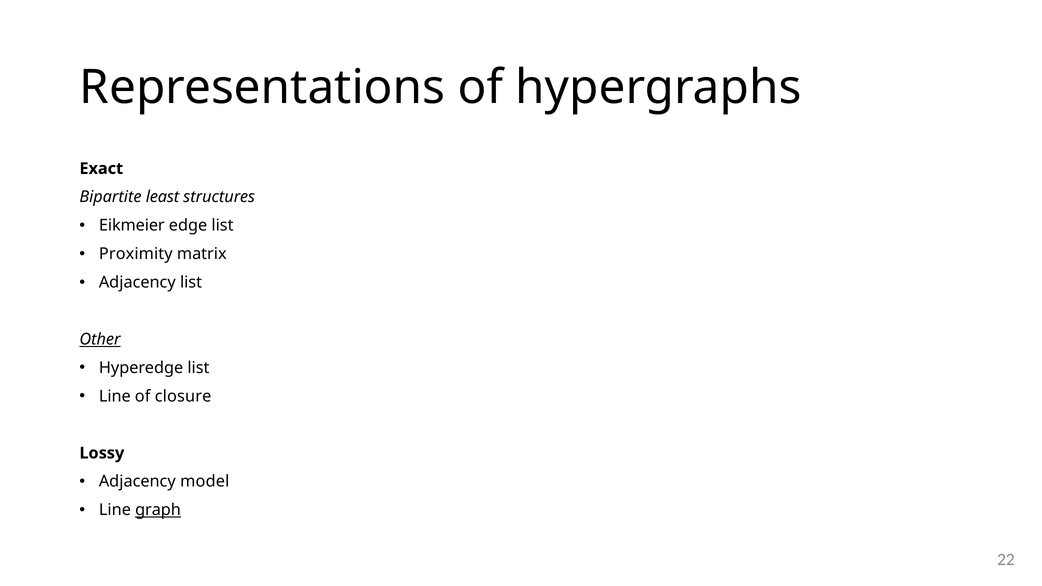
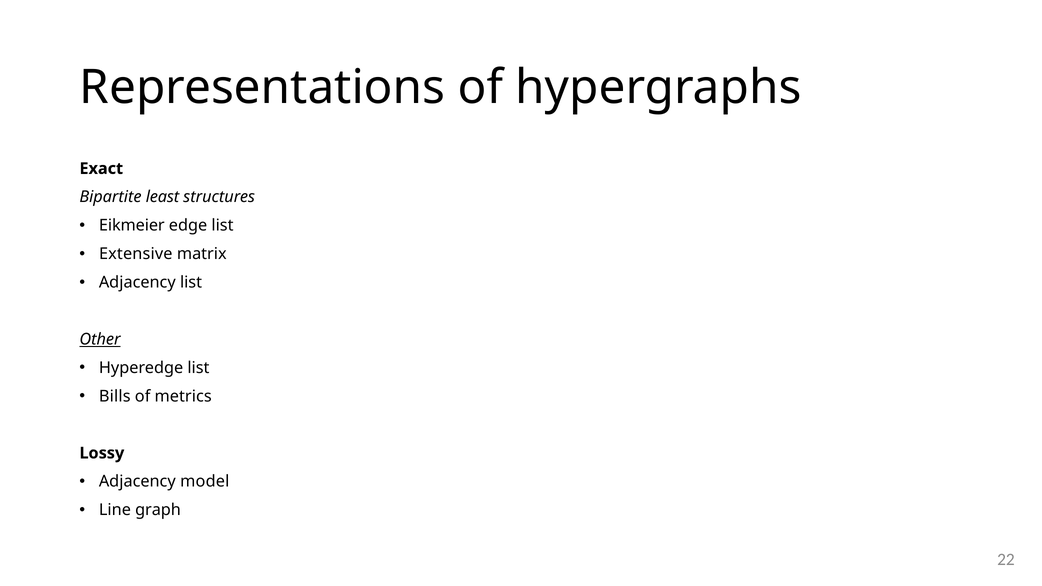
Proximity: Proximity -> Extensive
Line at (115, 396): Line -> Bills
closure: closure -> metrics
graph underline: present -> none
